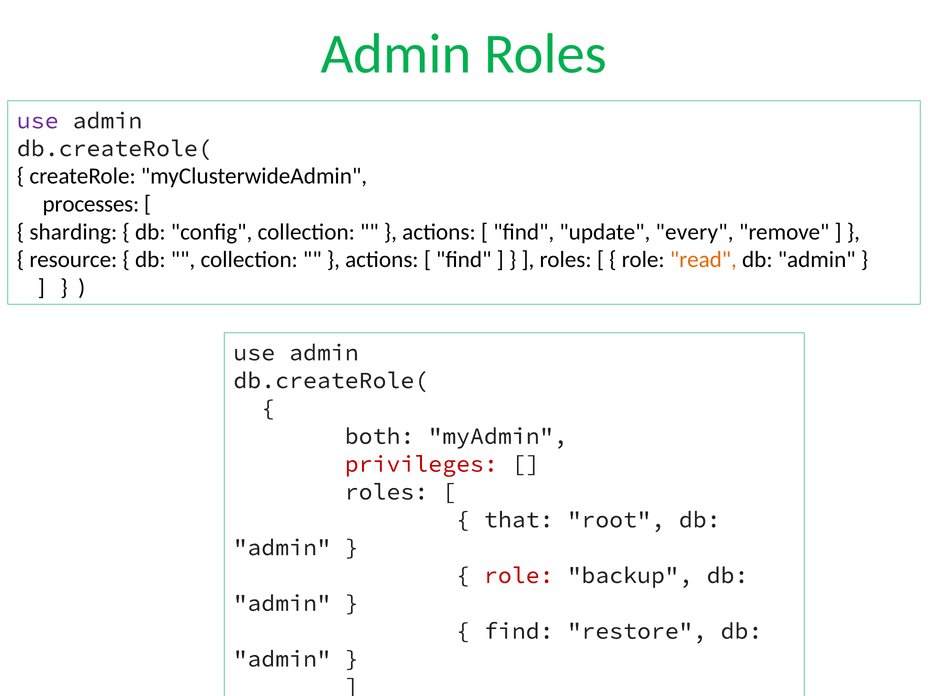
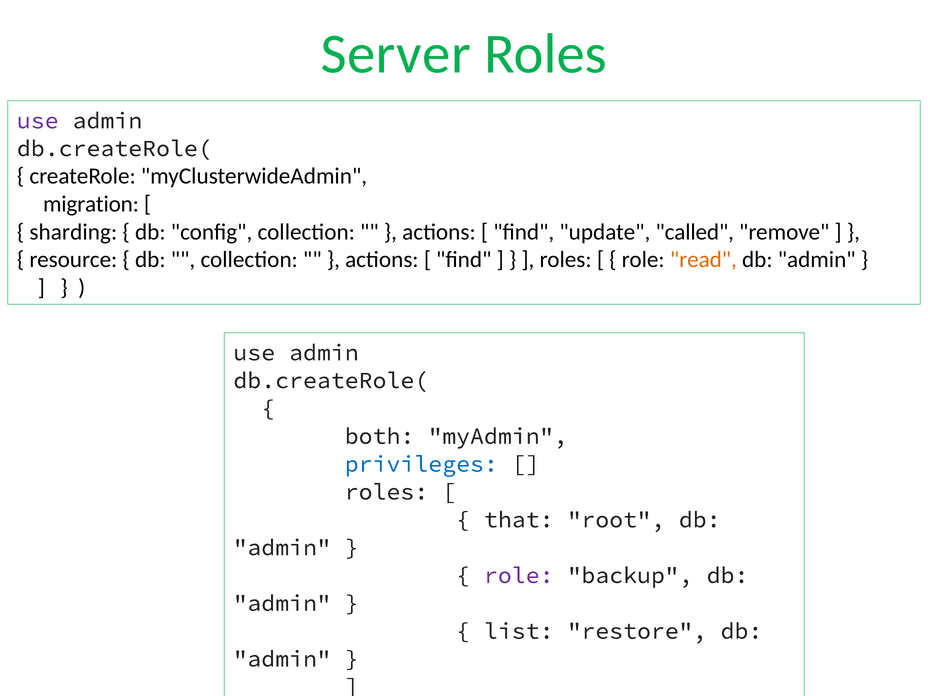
Admin at (396, 54): Admin -> Server
processes: processes -> migration
every: every -> called
privileges colour: red -> blue
role at (519, 575) colour: red -> purple
find at (519, 631): find -> list
